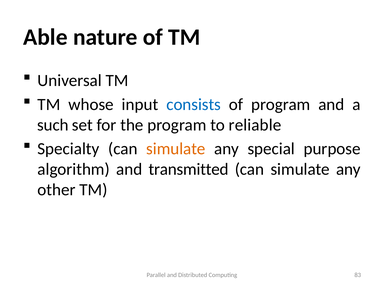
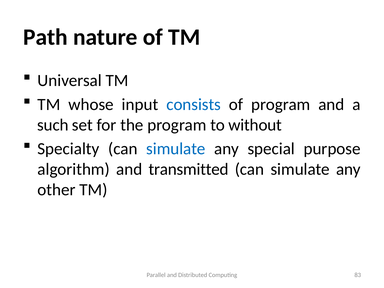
Able: Able -> Path
reliable: reliable -> without
simulate at (176, 149) colour: orange -> blue
